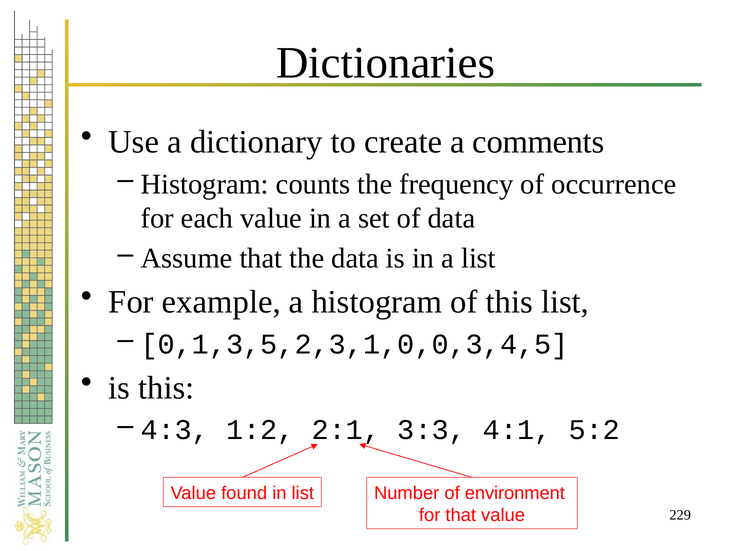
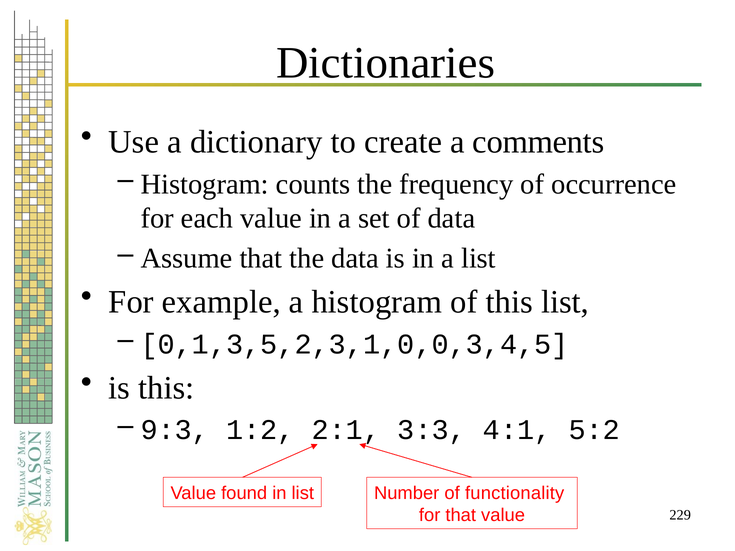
4:3: 4:3 -> 9:3
environment: environment -> functionality
